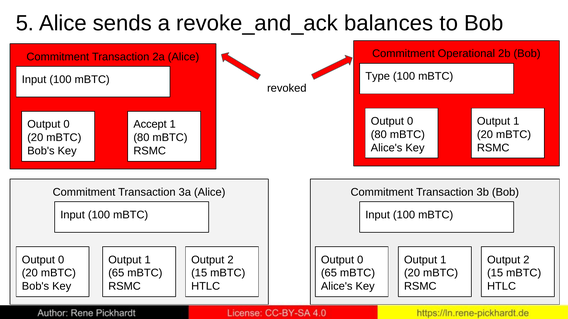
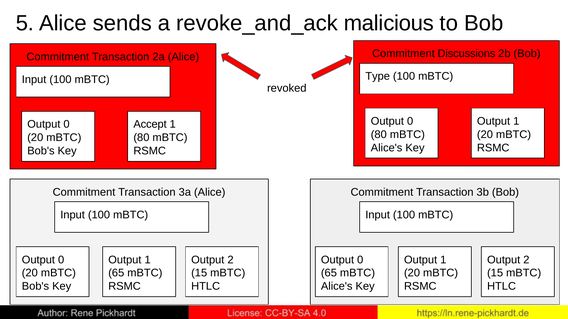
balances: balances -> malicious
Operational: Operational -> Discussions
